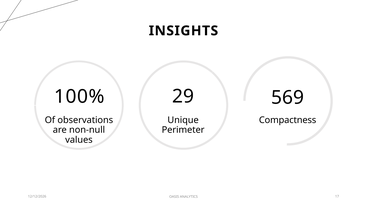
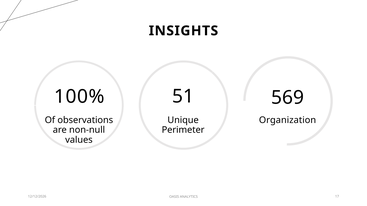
29: 29 -> 51
Compactness: Compactness -> Organization
